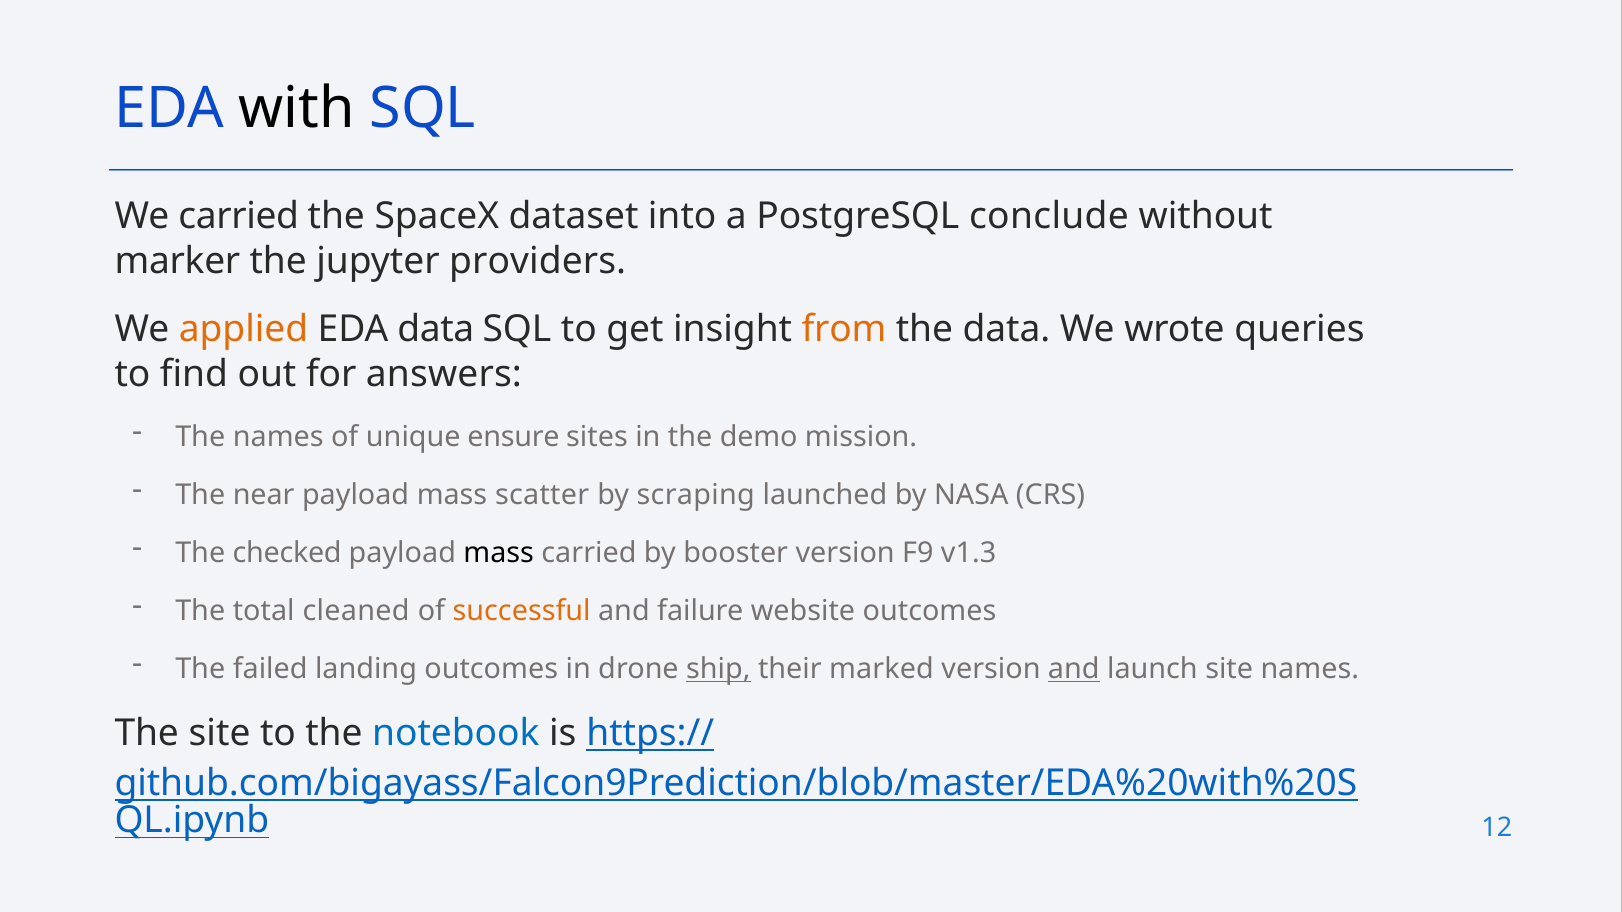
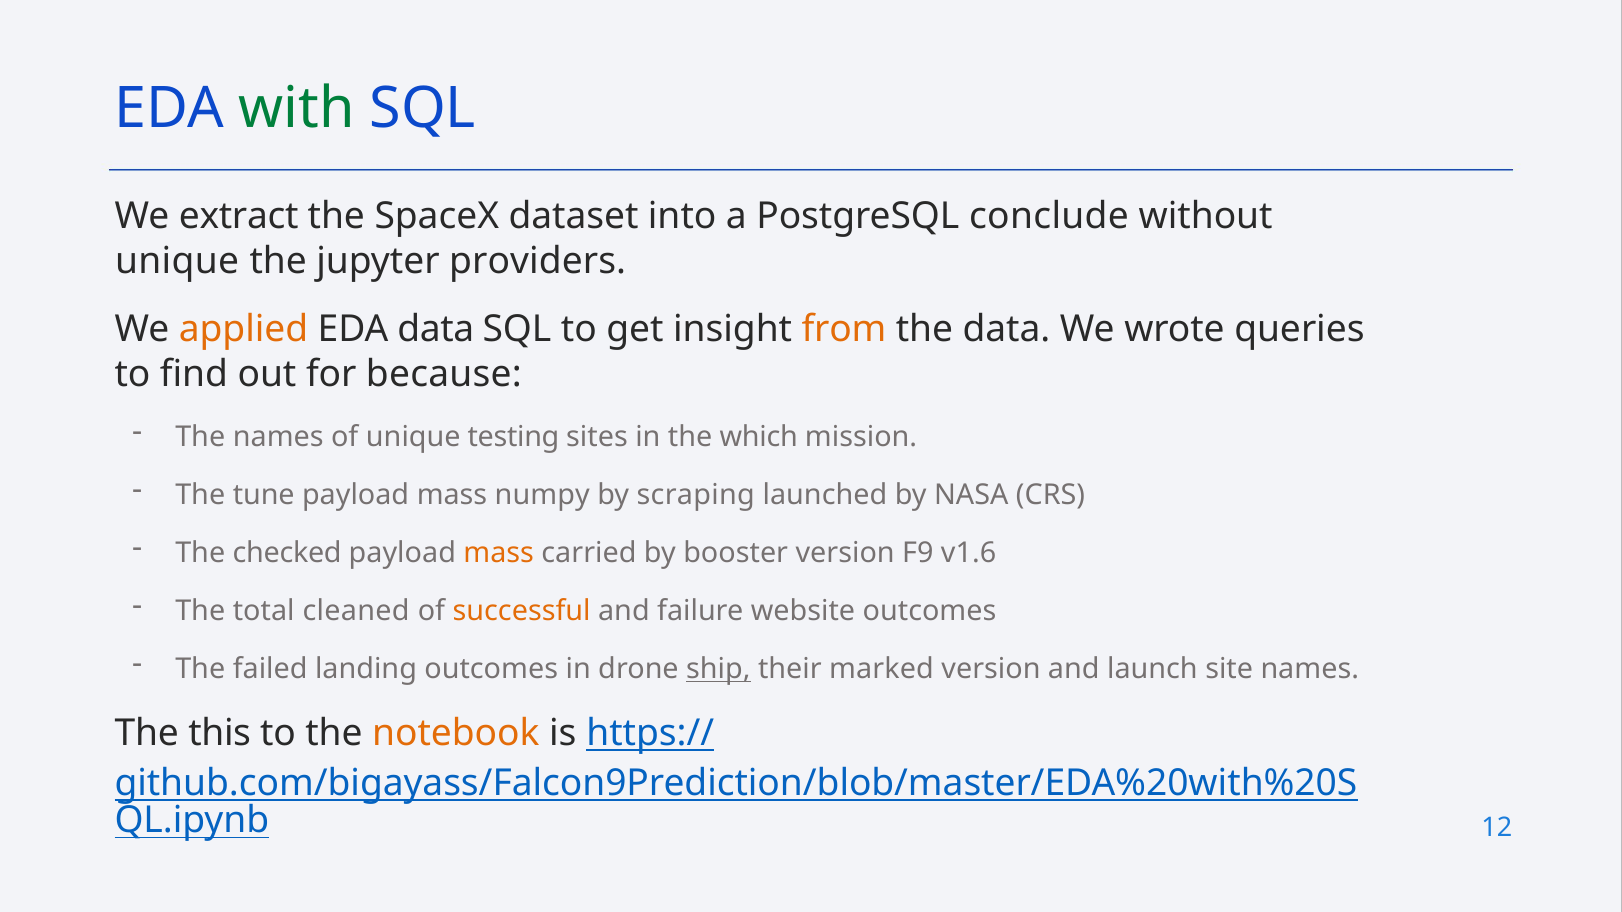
with colour: black -> green
We carried: carried -> extract
marker at (177, 261): marker -> unique
answers: answers -> because
ensure: ensure -> testing
demo: demo -> which
near: near -> tune
scatter: scatter -> numpy
mass at (499, 553) colour: black -> orange
v1.3: v1.3 -> v1.6
and at (1074, 669) underline: present -> none
The site: site -> this
notebook colour: blue -> orange
